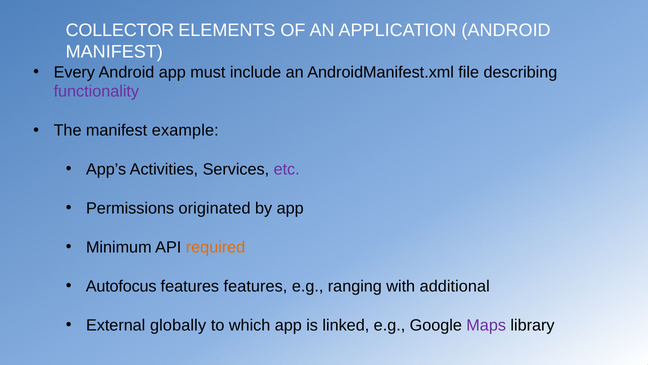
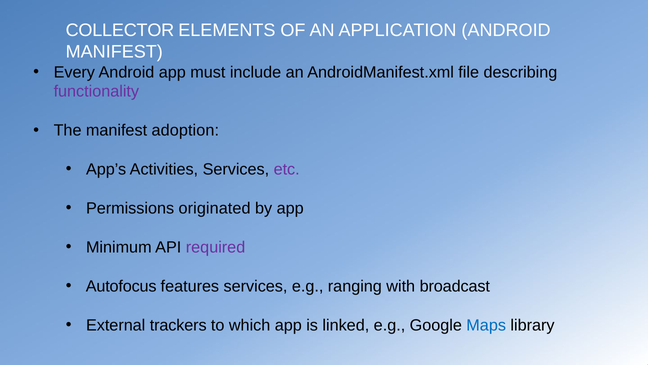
example: example -> adoption
required colour: orange -> purple
features features: features -> services
additional: additional -> broadcast
globally: globally -> trackers
Maps colour: purple -> blue
